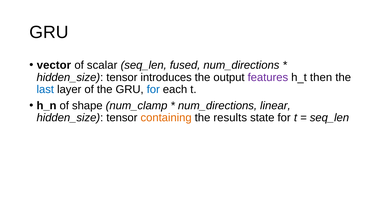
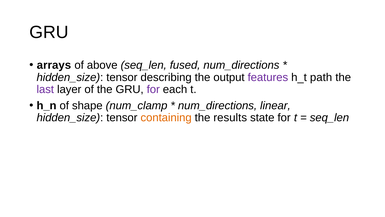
vector: vector -> arrays
scalar: scalar -> above
introduces: introduces -> describing
then: then -> path
last colour: blue -> purple
for at (153, 89) colour: blue -> purple
